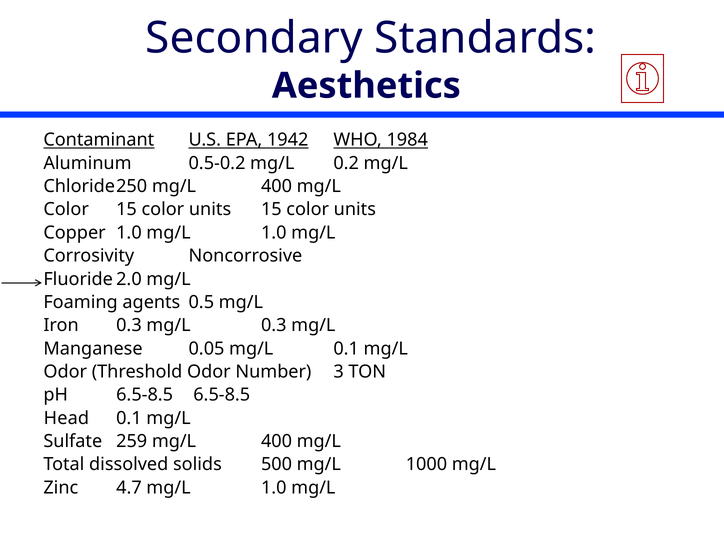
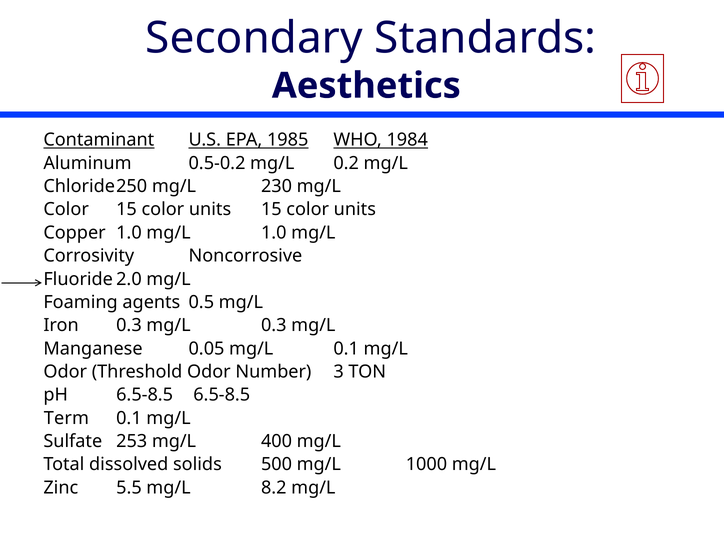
1942: 1942 -> 1985
400 at (277, 186): 400 -> 230
Head: Head -> Term
259: 259 -> 253
4.7: 4.7 -> 5.5
1.0 at (274, 488): 1.0 -> 8.2
